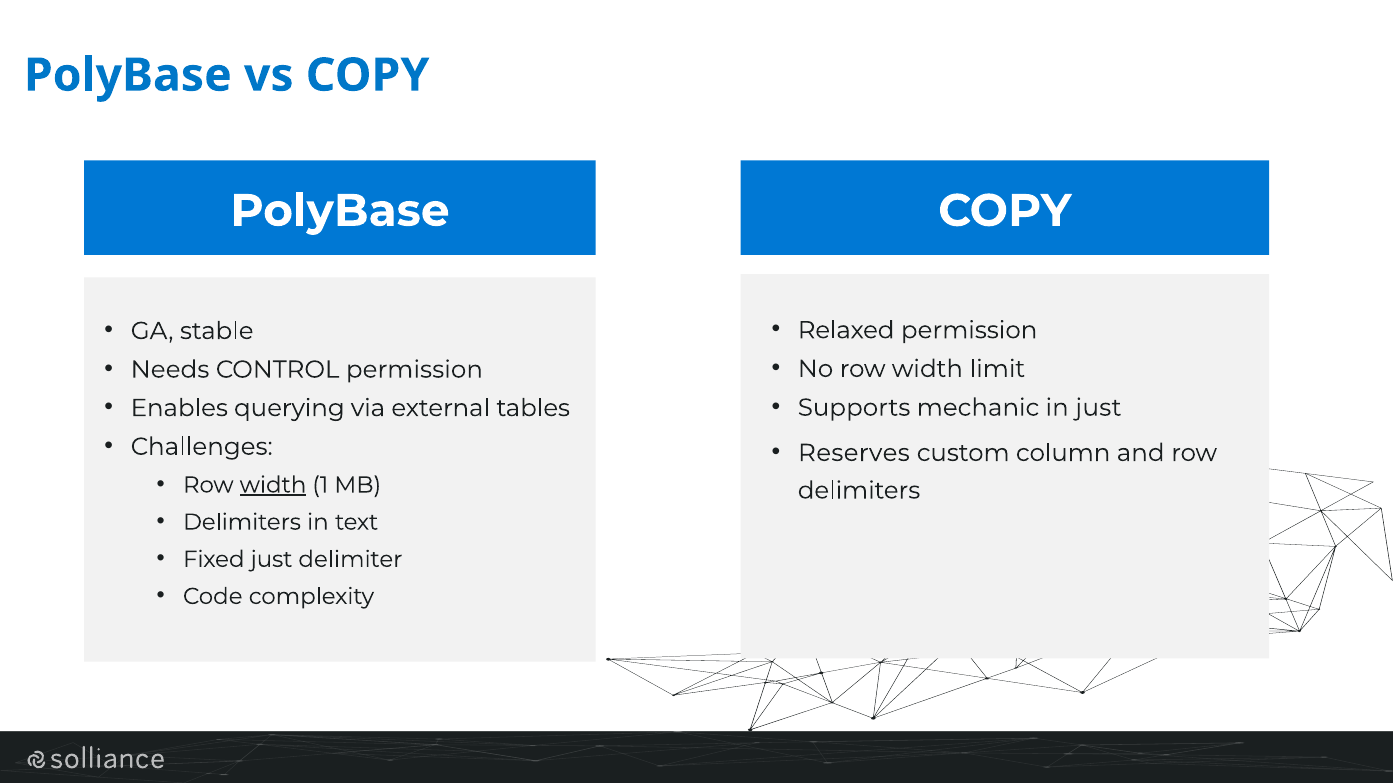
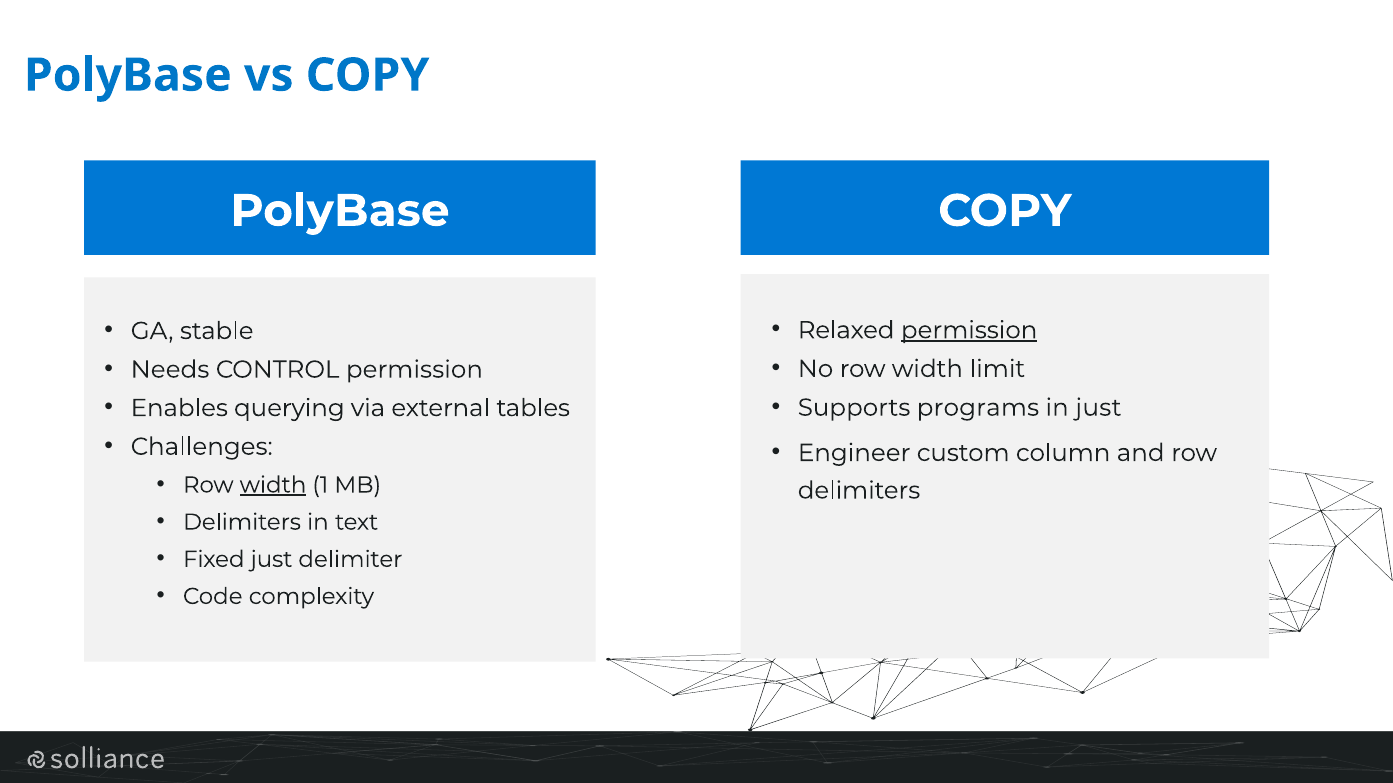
permission at (969, 330) underline: none -> present
mechanic: mechanic -> programs
Reserves: Reserves -> Engineer
